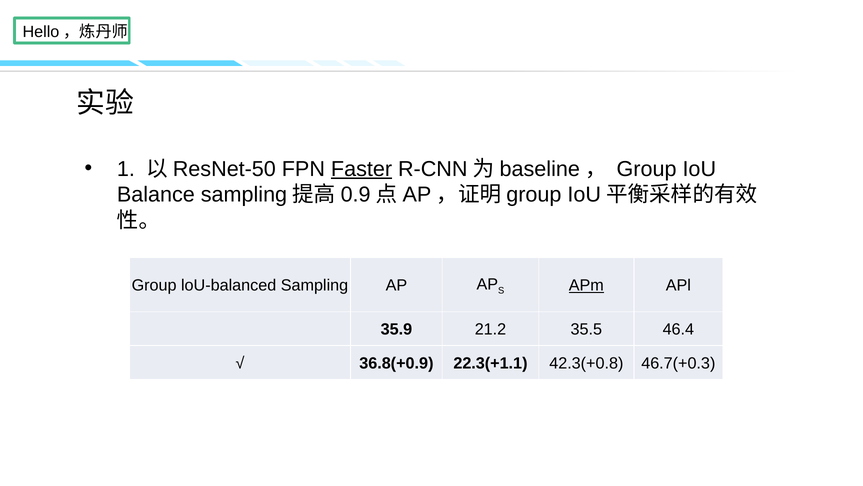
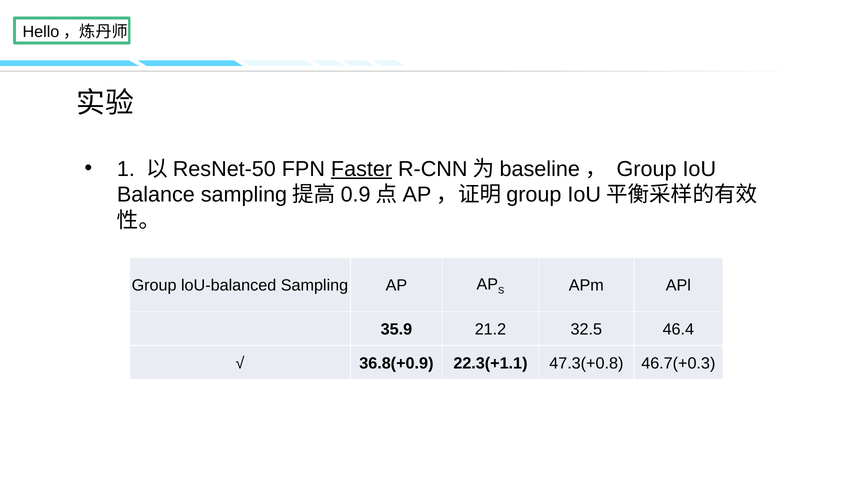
APm underline: present -> none
35.5: 35.5 -> 32.5
42.3(+0.8: 42.3(+0.8 -> 47.3(+0.8
